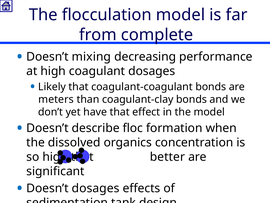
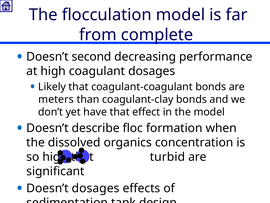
mixing: mixing -> second
better: better -> turbid
